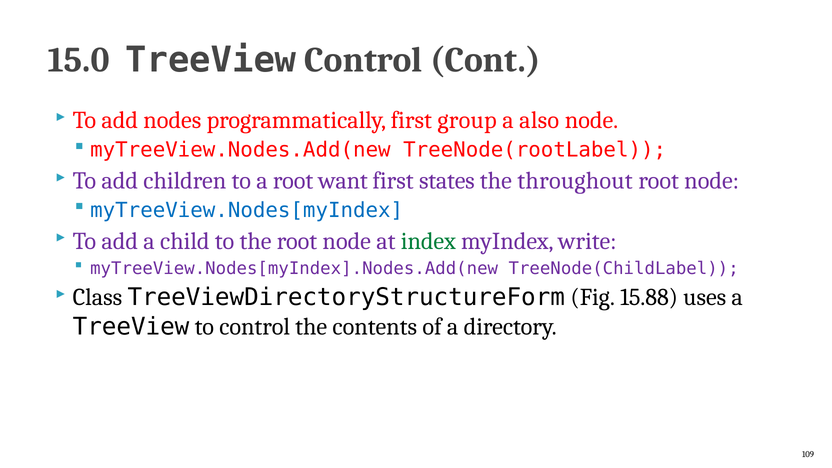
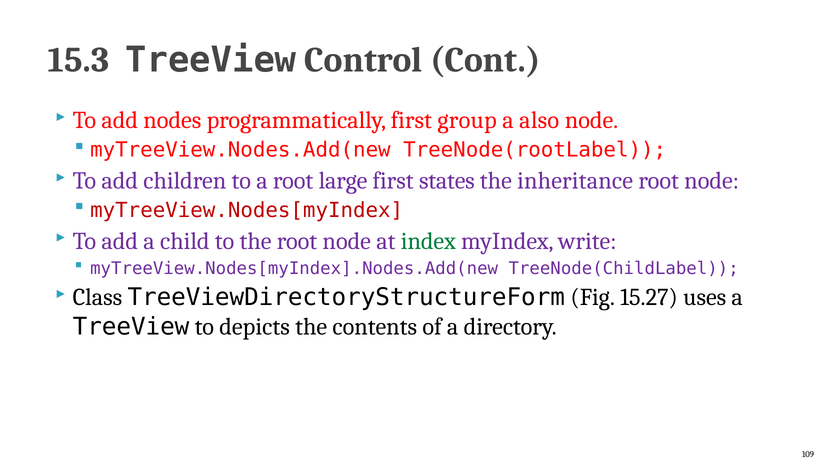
15.0: 15.0 -> 15.3
want: want -> large
throughout: throughout -> inheritance
myTreeView.Nodes[myIndex colour: blue -> red
15.88: 15.88 -> 15.27
to control: control -> depicts
